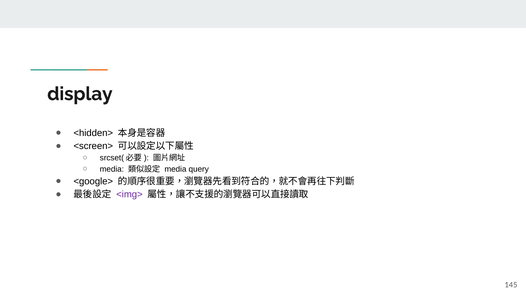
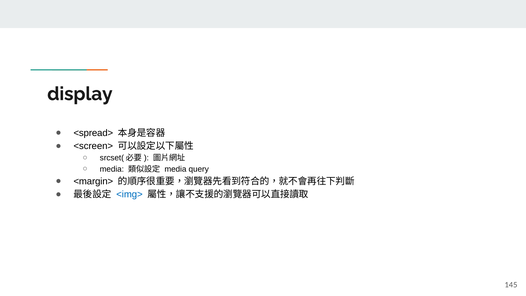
<hidden>: <hidden> -> <spread>
<google>: <google> -> <margin>
<img> colour: purple -> blue
